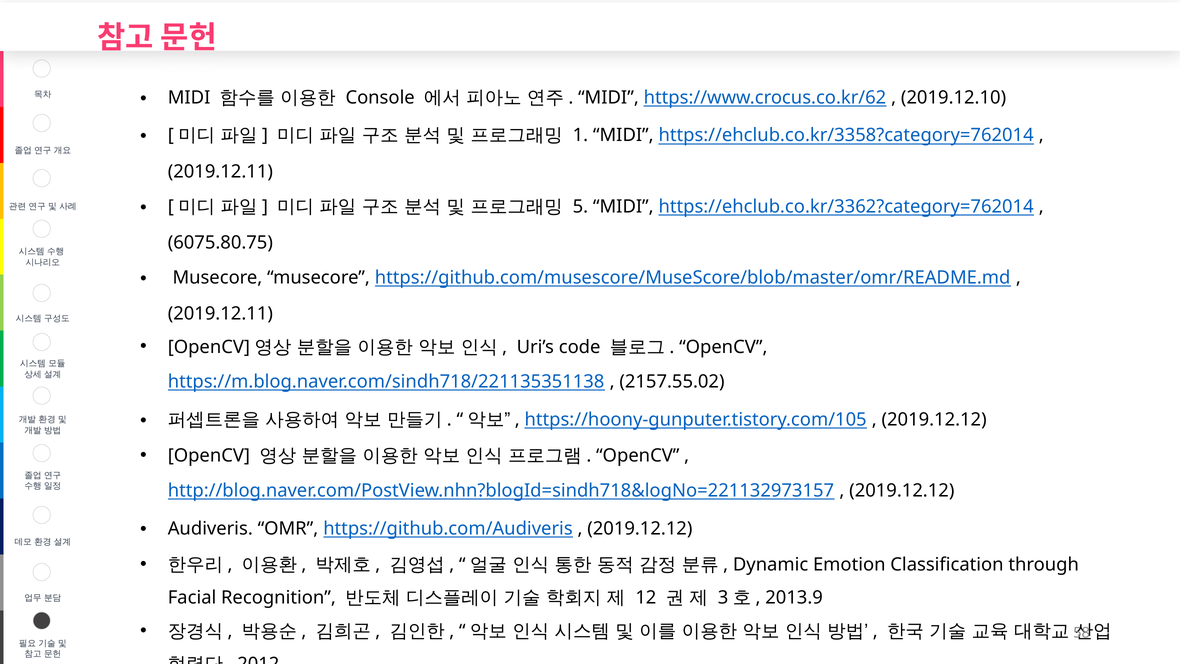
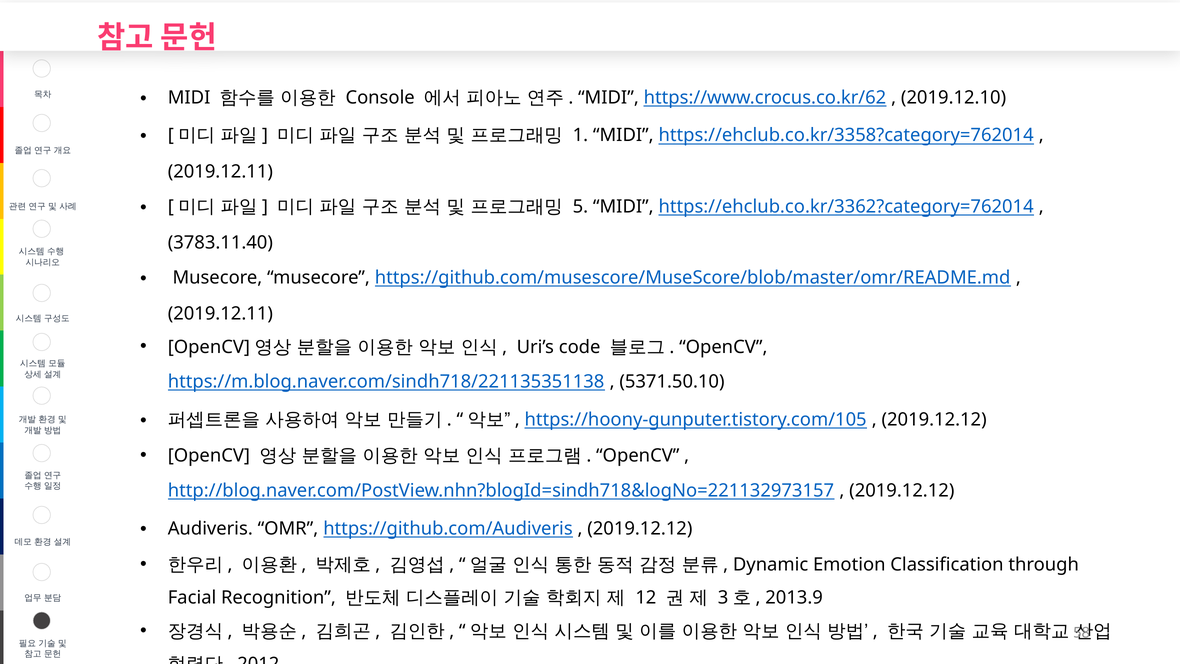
6075.80.75: 6075.80.75 -> 3783.11.40
2157.55.02: 2157.55.02 -> 5371.50.10
